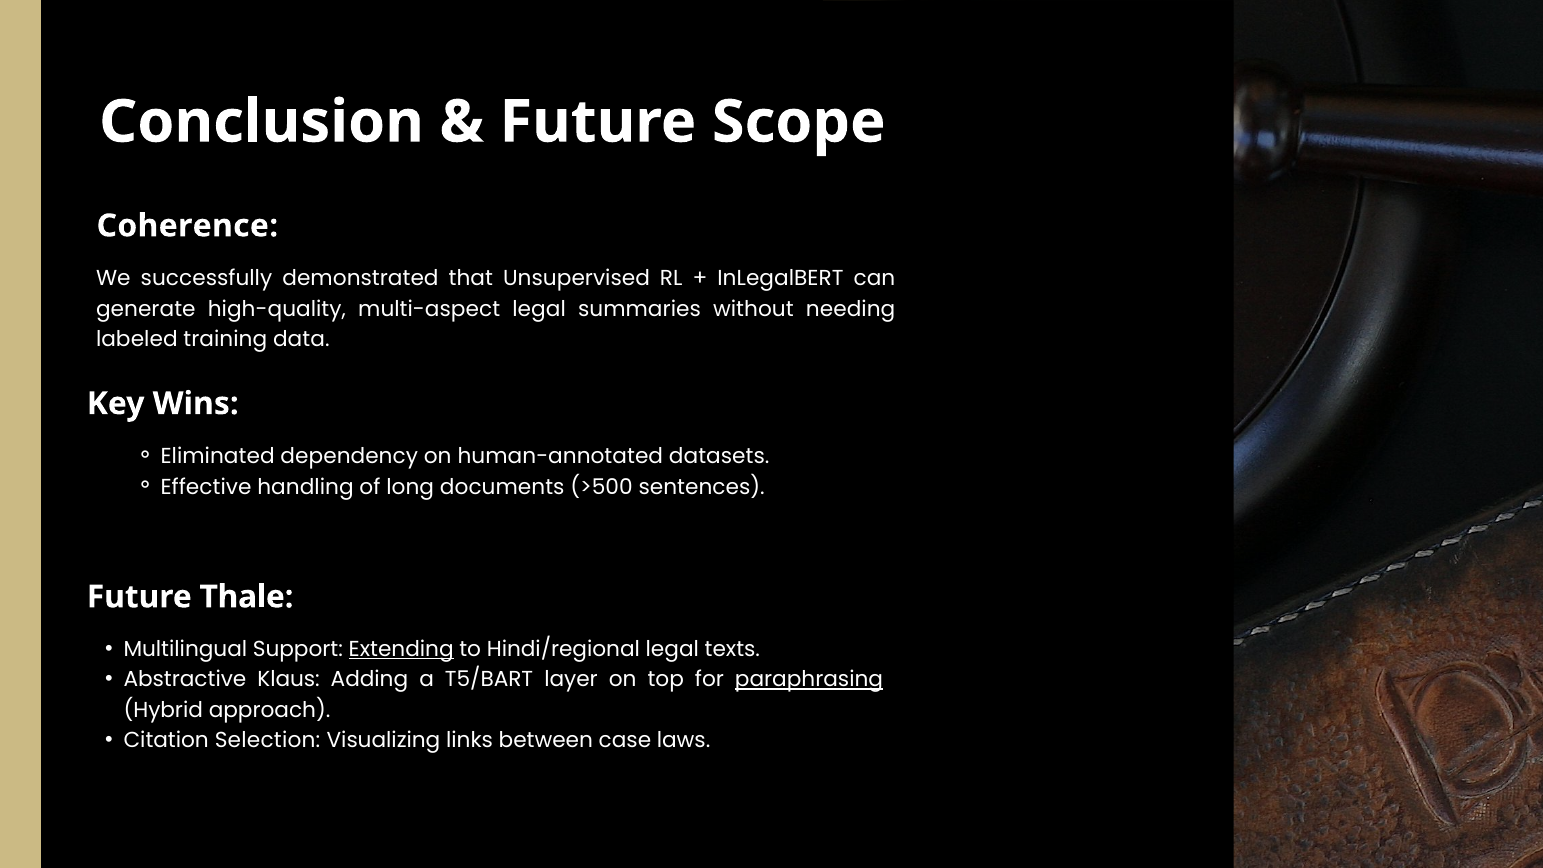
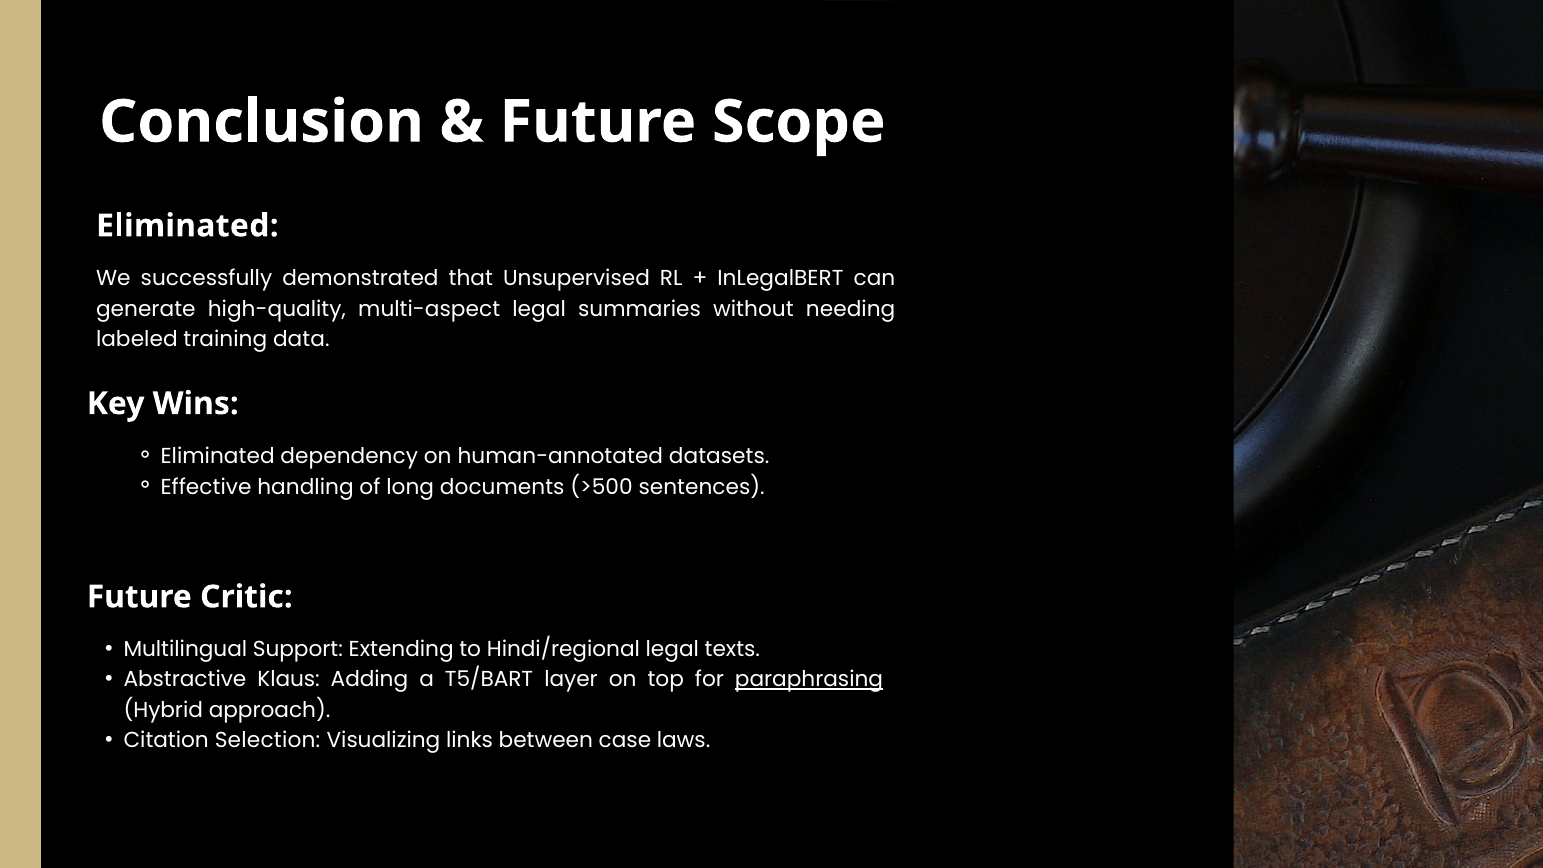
Coherence at (187, 226): Coherence -> Eliminated
Thale: Thale -> Critic
Extending underline: present -> none
